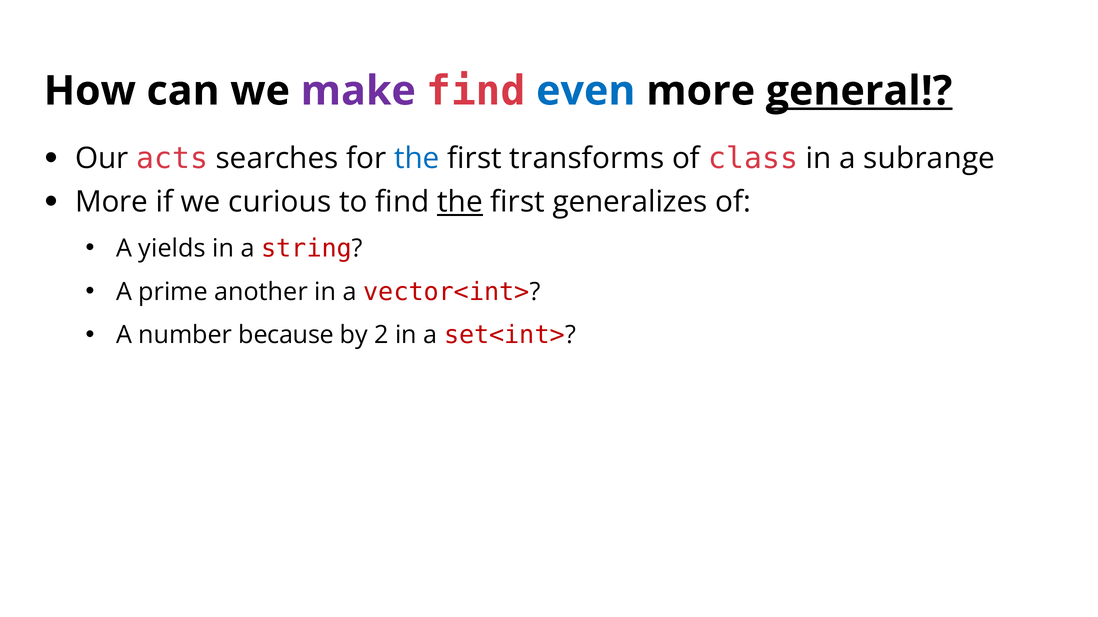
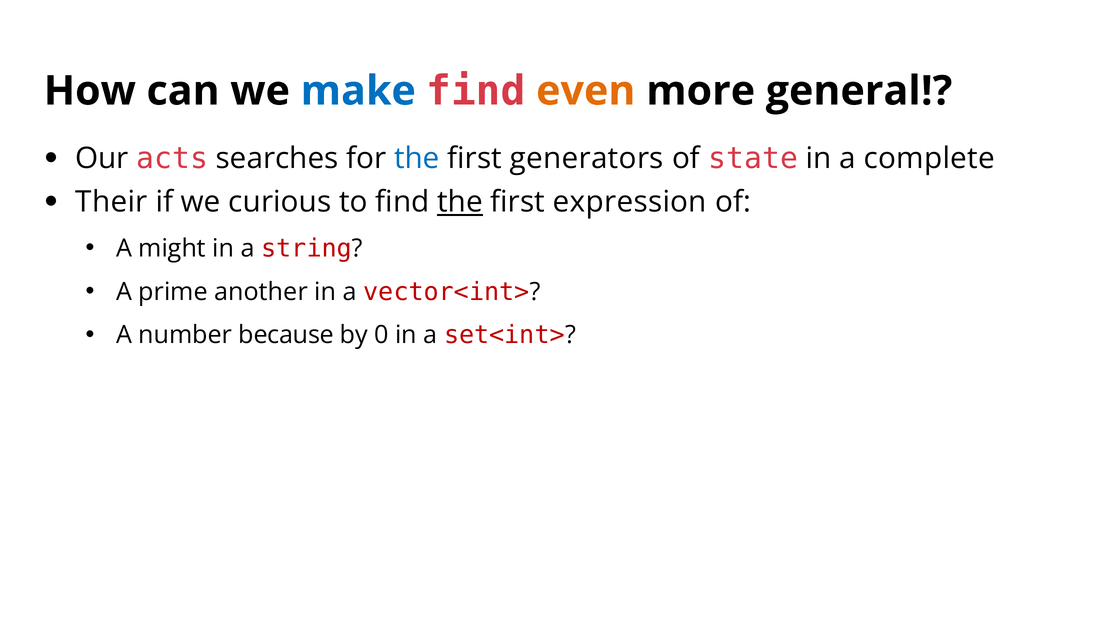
make colour: purple -> blue
even colour: blue -> orange
general underline: present -> none
transforms: transforms -> generators
class: class -> state
subrange: subrange -> complete
More at (112, 202): More -> Their
generalizes: generalizes -> expression
yields: yields -> might
2: 2 -> 0
